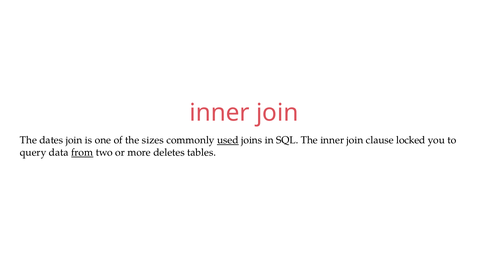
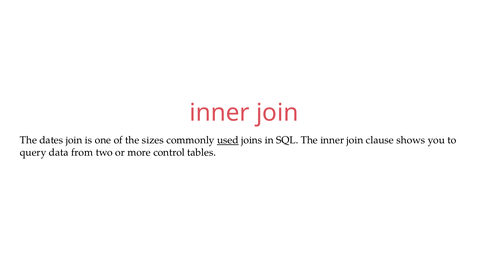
locked: locked -> shows
from underline: present -> none
deletes: deletes -> control
